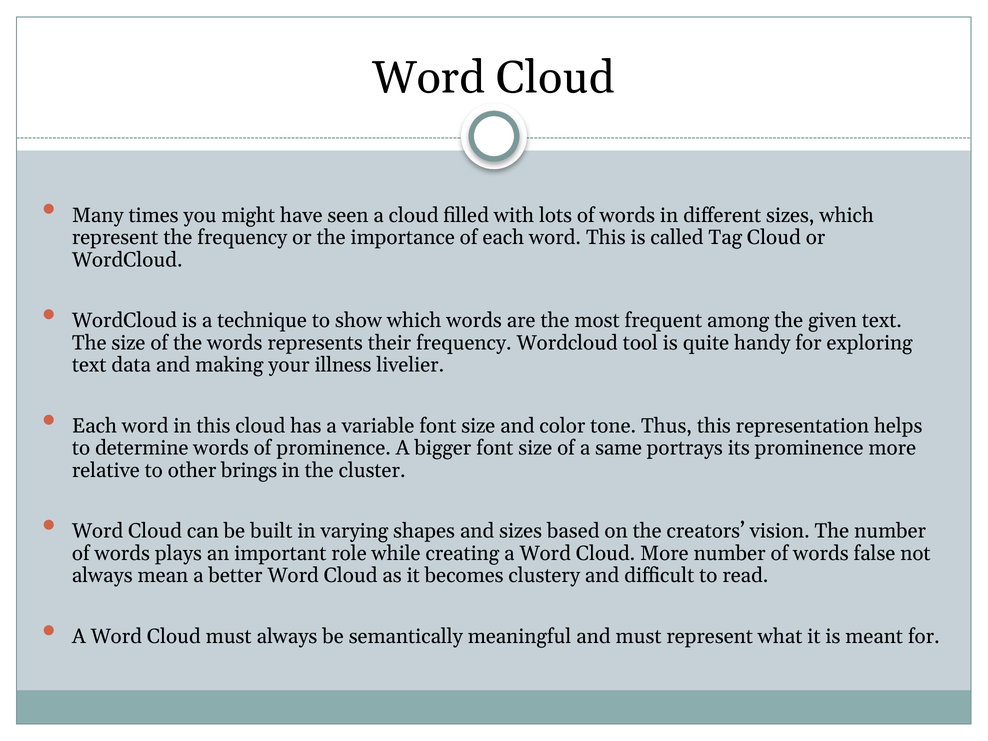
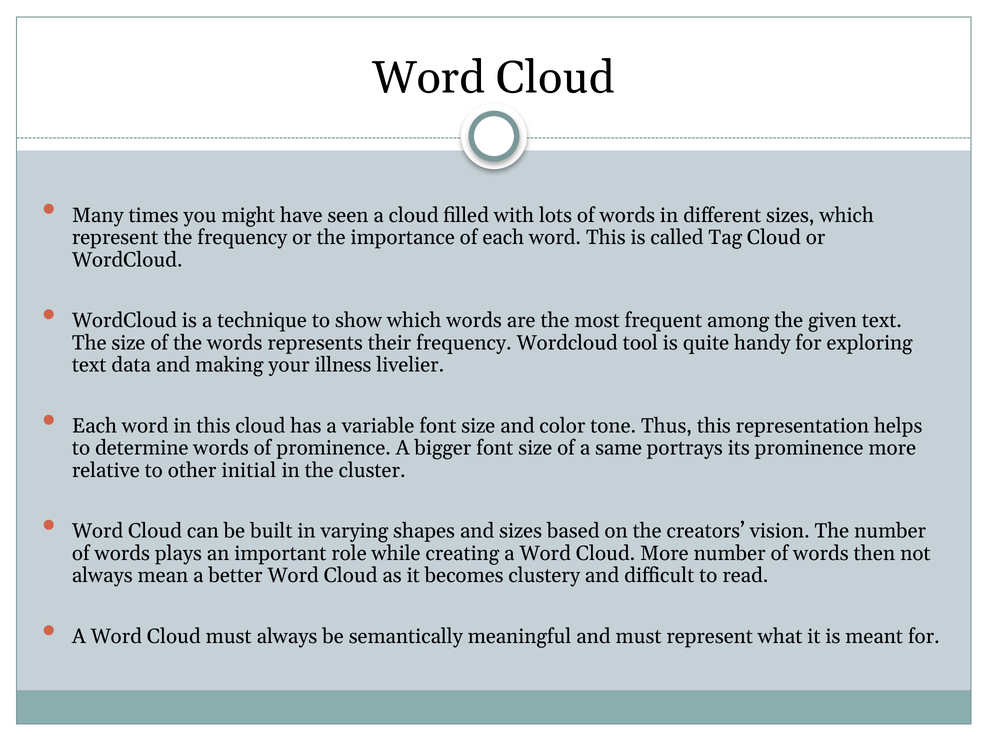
brings: brings -> initial
false: false -> then
